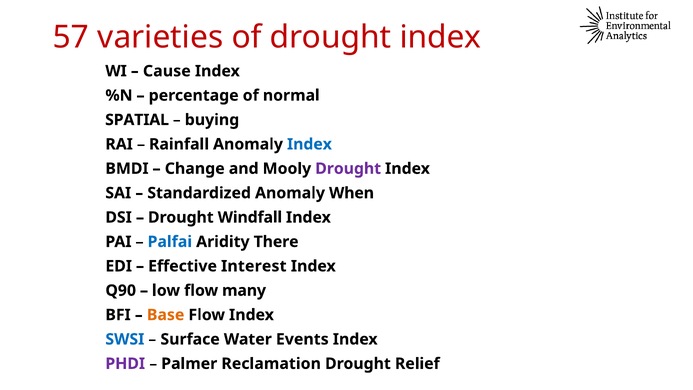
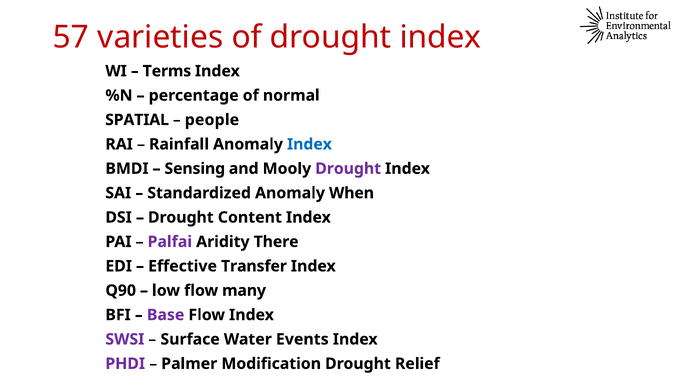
Cause: Cause -> Terms
buying: buying -> people
Change: Change -> Sensing
Windfall: Windfall -> Content
Palfai colour: blue -> purple
Interest: Interest -> Transfer
Base colour: orange -> purple
SWSI colour: blue -> purple
Reclamation: Reclamation -> Modification
